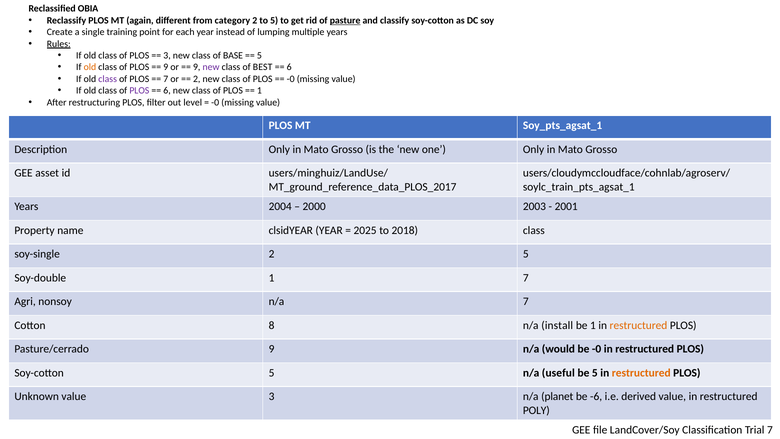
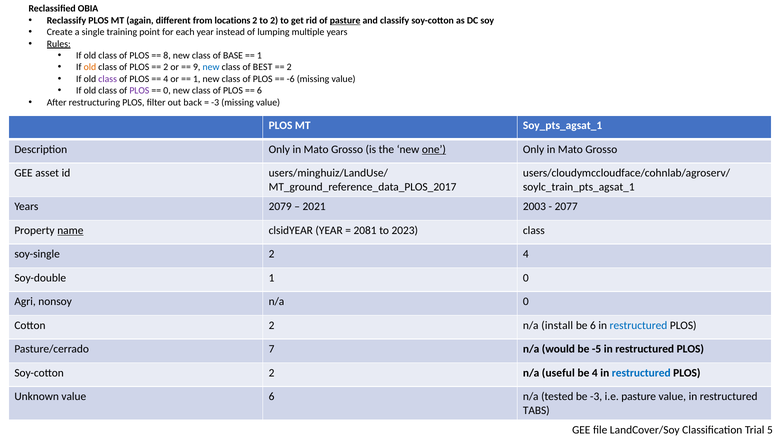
category: category -> locations
to 5: 5 -> 2
3 at (167, 56): 3 -> 8
5 at (259, 56): 5 -> 1
9 at (166, 67): 9 -> 2
new at (211, 67) colour: purple -> blue
6 at (289, 67): 6 -> 2
7 at (166, 79): 7 -> 4
2 at (197, 79): 2 -> 1
-0 at (291, 79): -0 -> -6
6 at (167, 91): 6 -> 0
1 at (259, 91): 1 -> 6
level: level -> back
-0 at (215, 102): -0 -> -3
one underline: none -> present
2004: 2004 -> 2079
2000: 2000 -> 2021
2001: 2001 -> 2077
name underline: none -> present
2025: 2025 -> 2081
2018: 2018 -> 2023
2 5: 5 -> 4
1 7: 7 -> 0
n/a 7: 7 -> 0
Cotton 8: 8 -> 2
be 1: 1 -> 6
restructured at (638, 325) colour: orange -> blue
Pasture/cerrado 9: 9 -> 7
be -0: -0 -> -5
Soy-cotton 5: 5 -> 2
be 5: 5 -> 4
restructured at (641, 373) colour: orange -> blue
value 3: 3 -> 6
planet: planet -> tested
be -6: -6 -> -3
i.e derived: derived -> pasture
POLY: POLY -> TABS
Trial 7: 7 -> 5
